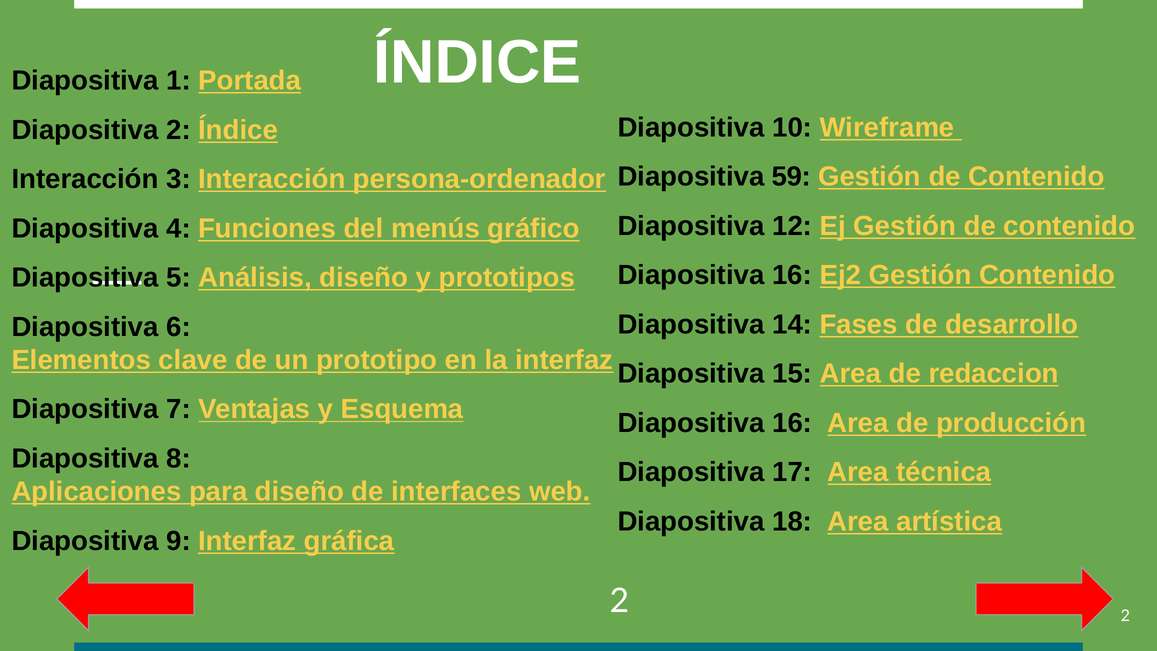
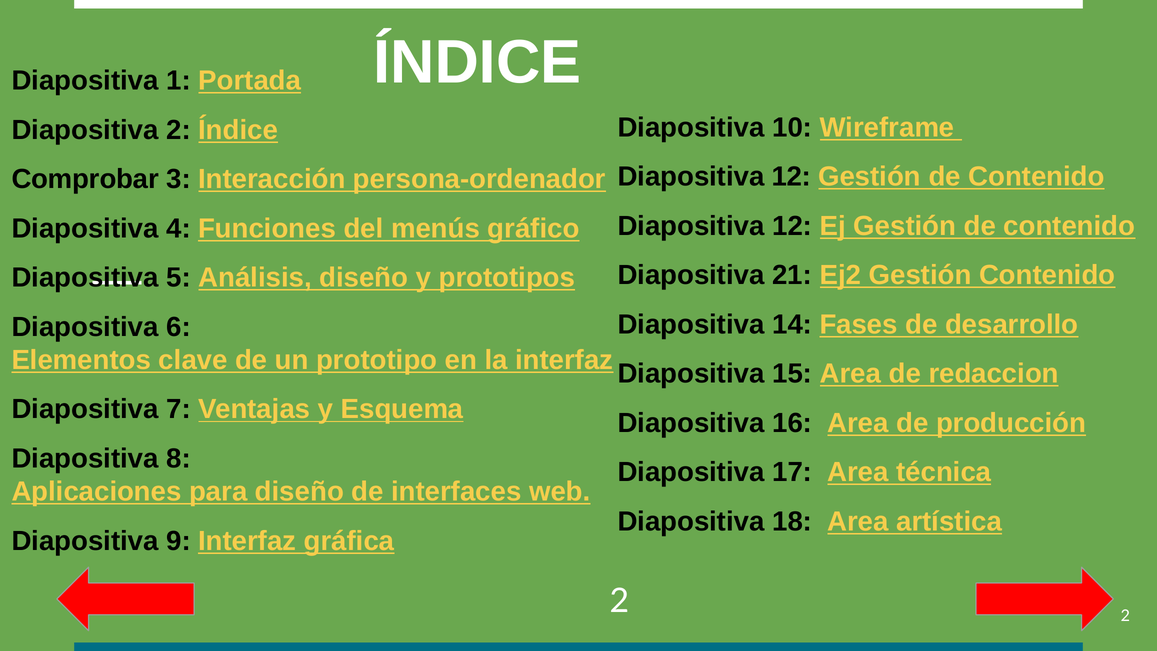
59 at (791, 177): 59 -> 12
Interacción at (85, 179): Interacción -> Comprobar
16 at (792, 275): 16 -> 21
